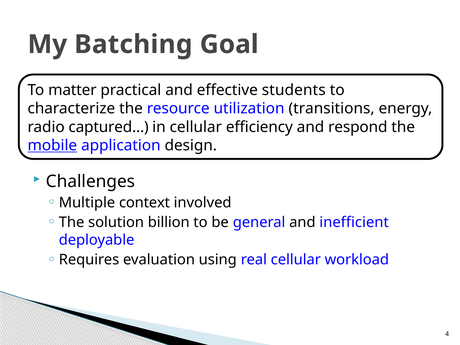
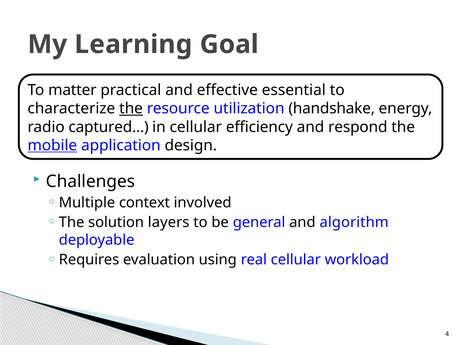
Batching: Batching -> Learning
students: students -> essential
the at (131, 109) underline: none -> present
transitions: transitions -> handshake
billion: billion -> layers
inefficient: inefficient -> algorithm
